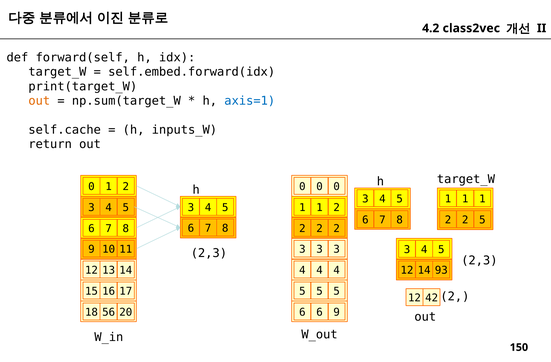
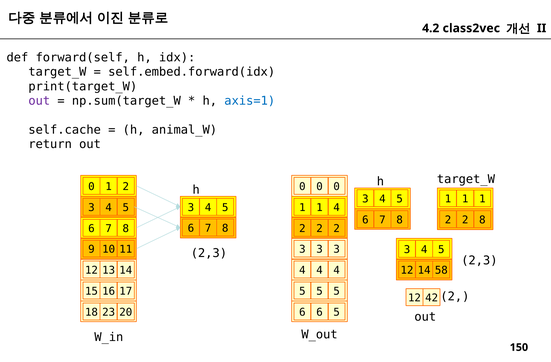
out at (39, 101) colour: orange -> purple
inputs_W: inputs_W -> animal_W
2 at (337, 207): 2 -> 4
2 5: 5 -> 8
93: 93 -> 58
56: 56 -> 23
6 9: 9 -> 5
